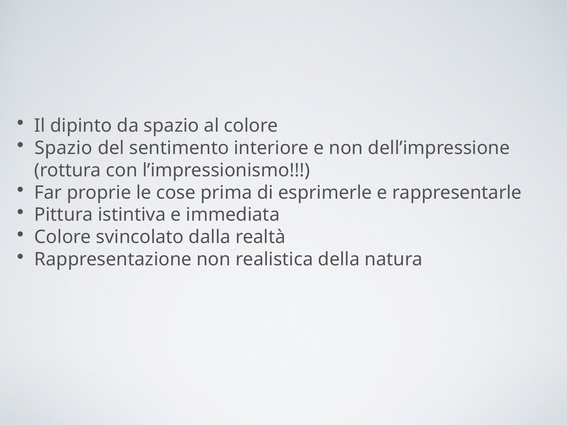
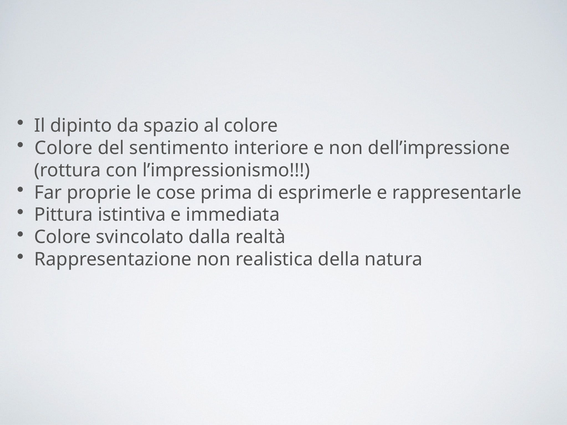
Spazio at (64, 148): Spazio -> Colore
